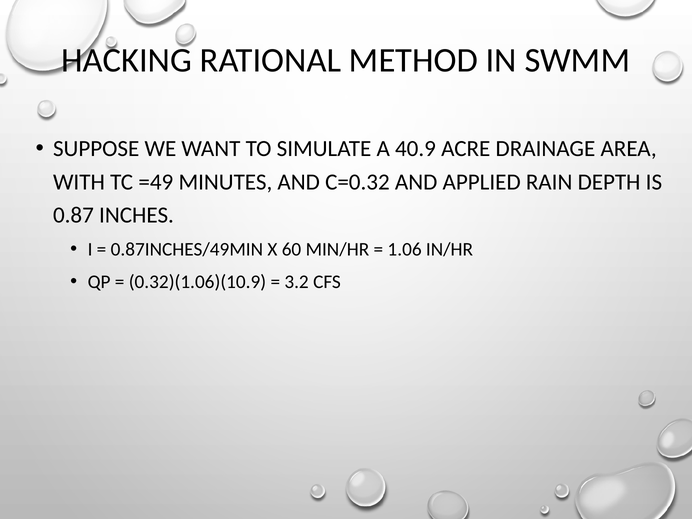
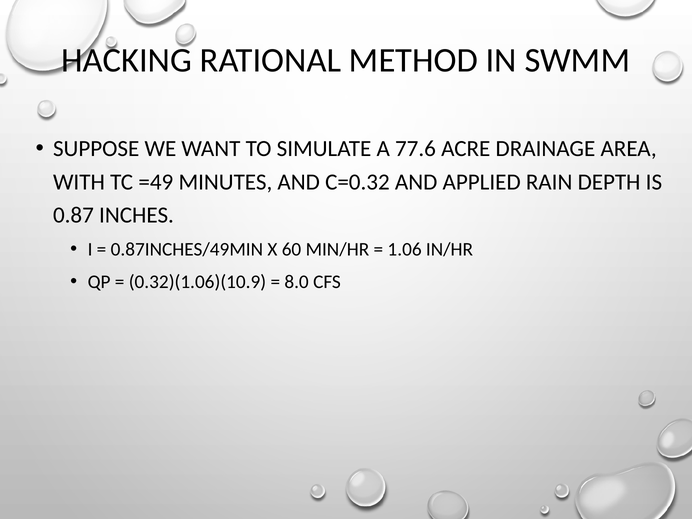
40.9: 40.9 -> 77.6
3.2: 3.2 -> 8.0
